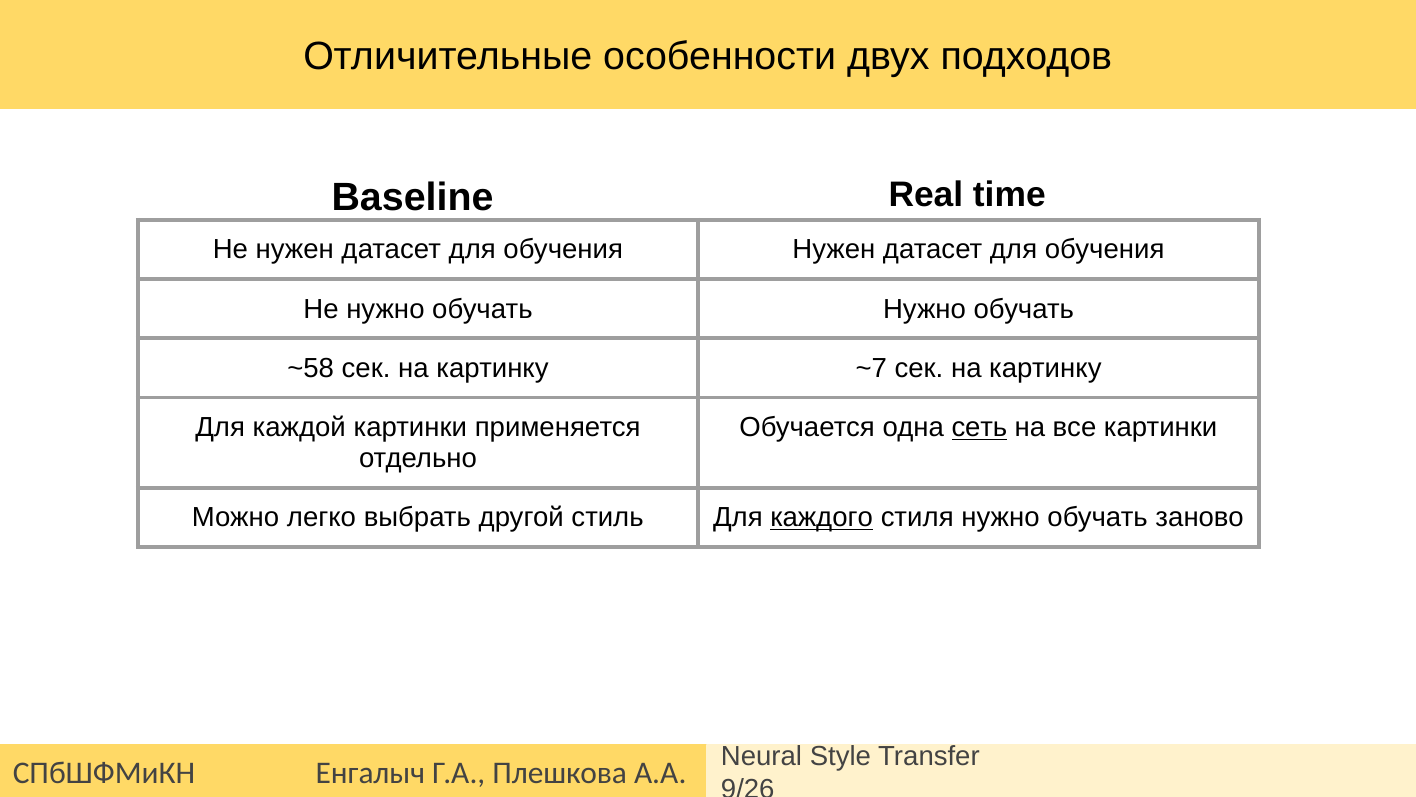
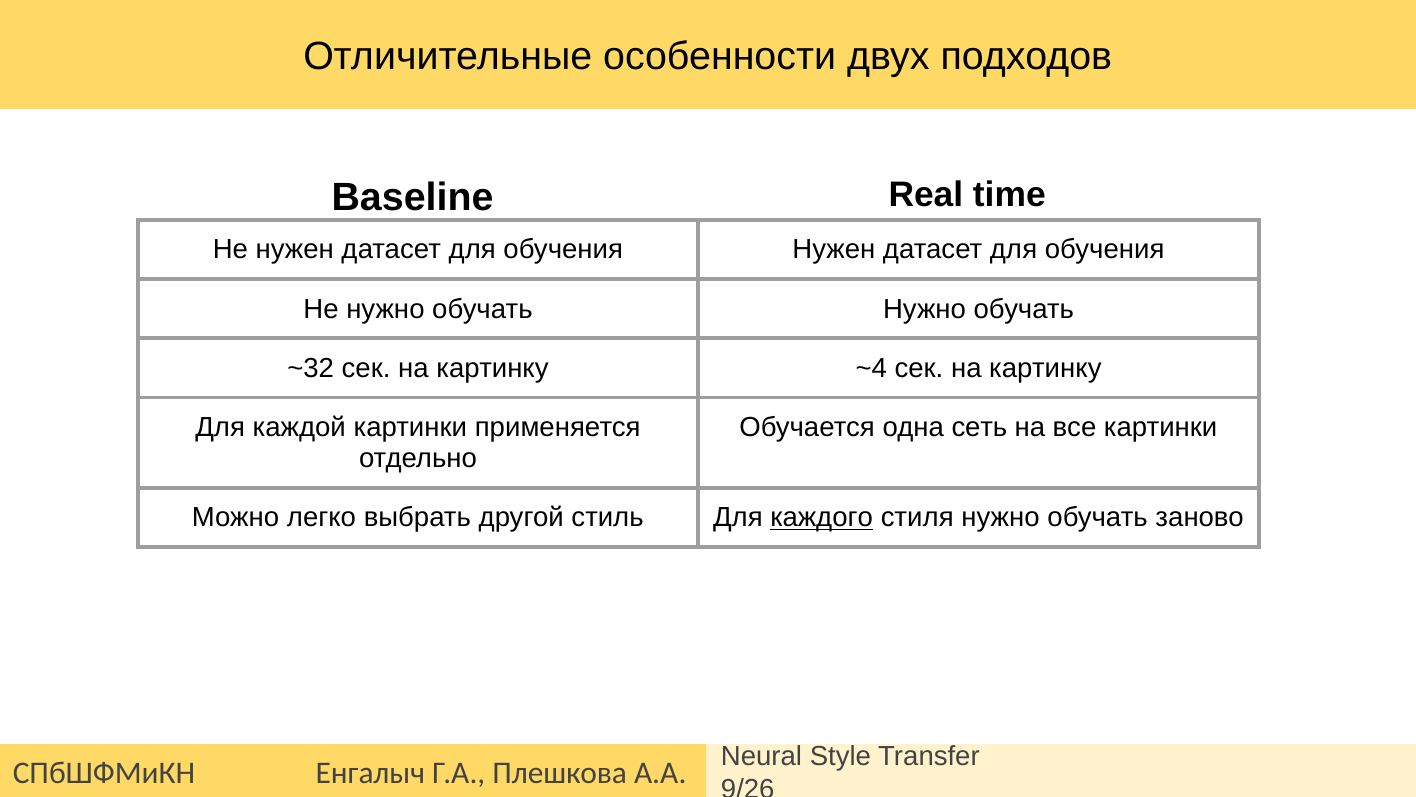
~58: ~58 -> ~32
~7: ~7 -> ~4
сеть underline: present -> none
